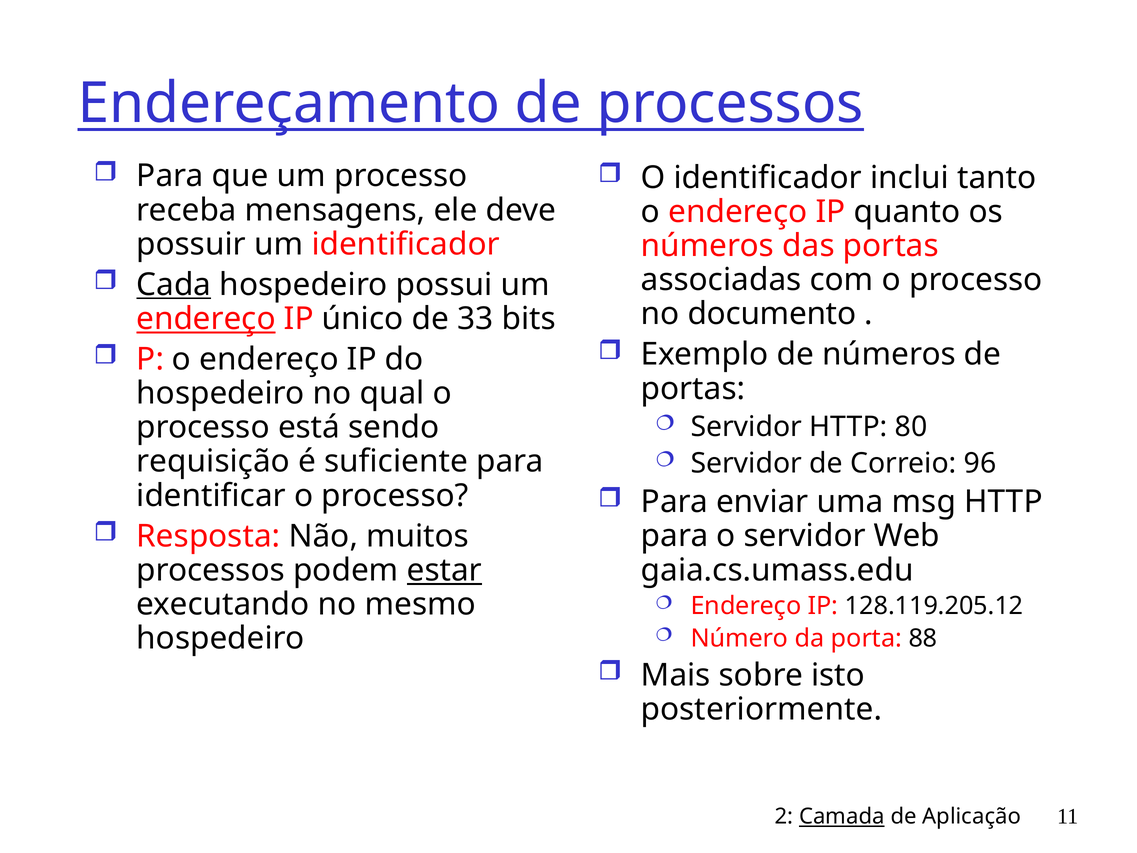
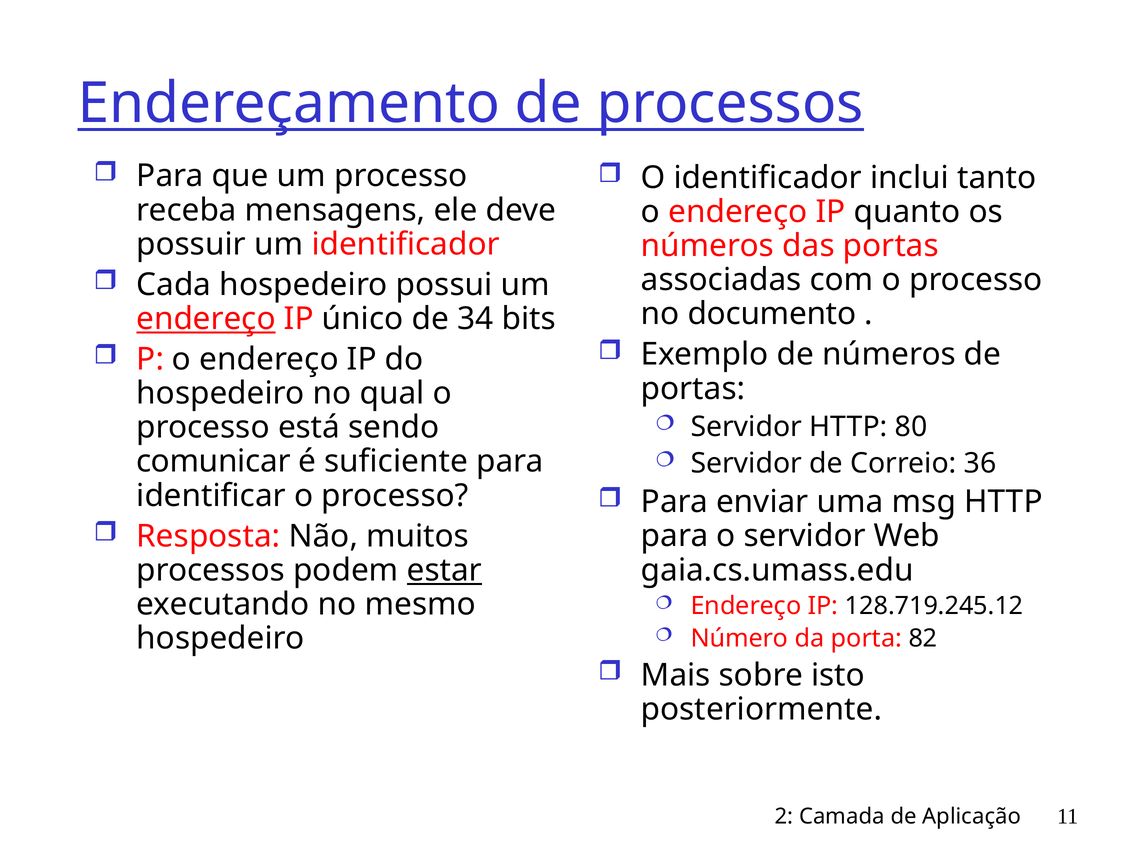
Cada underline: present -> none
33: 33 -> 34
96: 96 -> 36
requisição: requisição -> comunicar
128.119.205.12: 128.119.205.12 -> 128.719.245.12
88: 88 -> 82
Camada underline: present -> none
